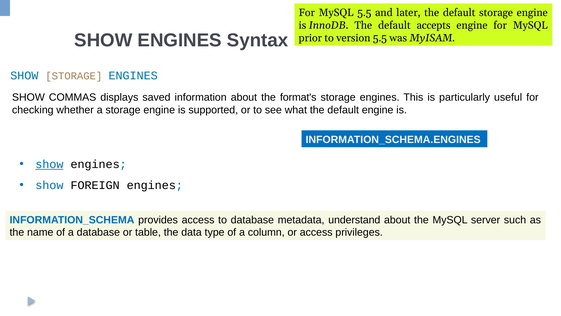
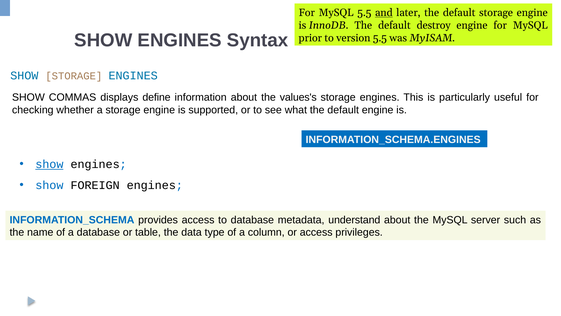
and underline: none -> present
accepts: accepts -> destroy
saved: saved -> define
format's: format's -> values's
